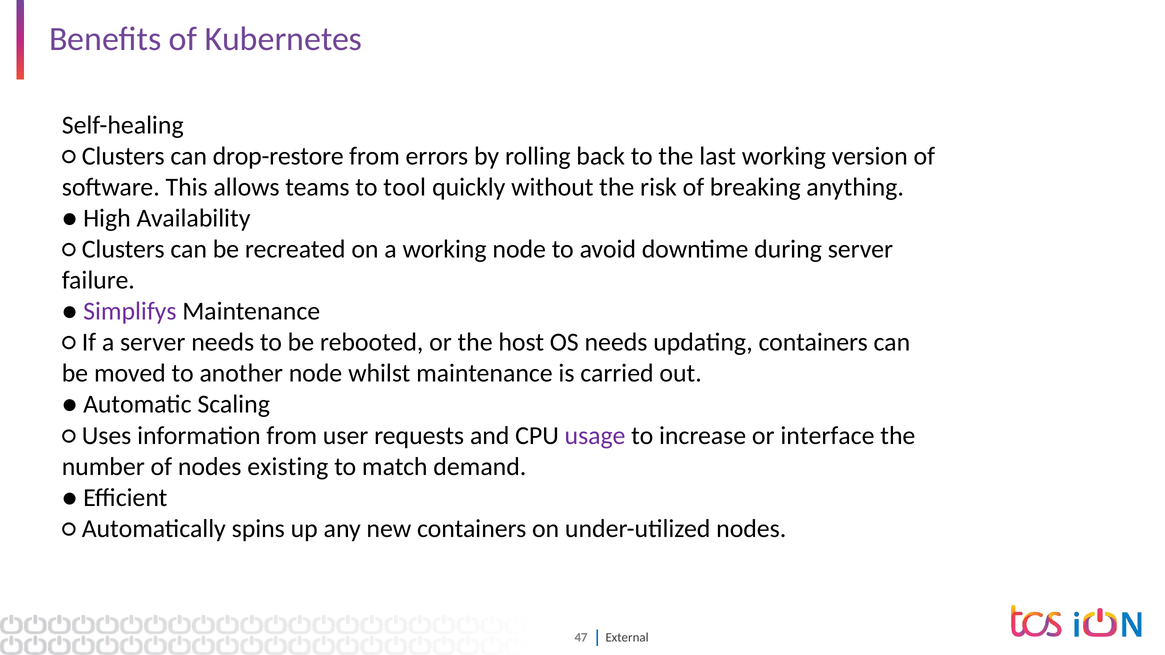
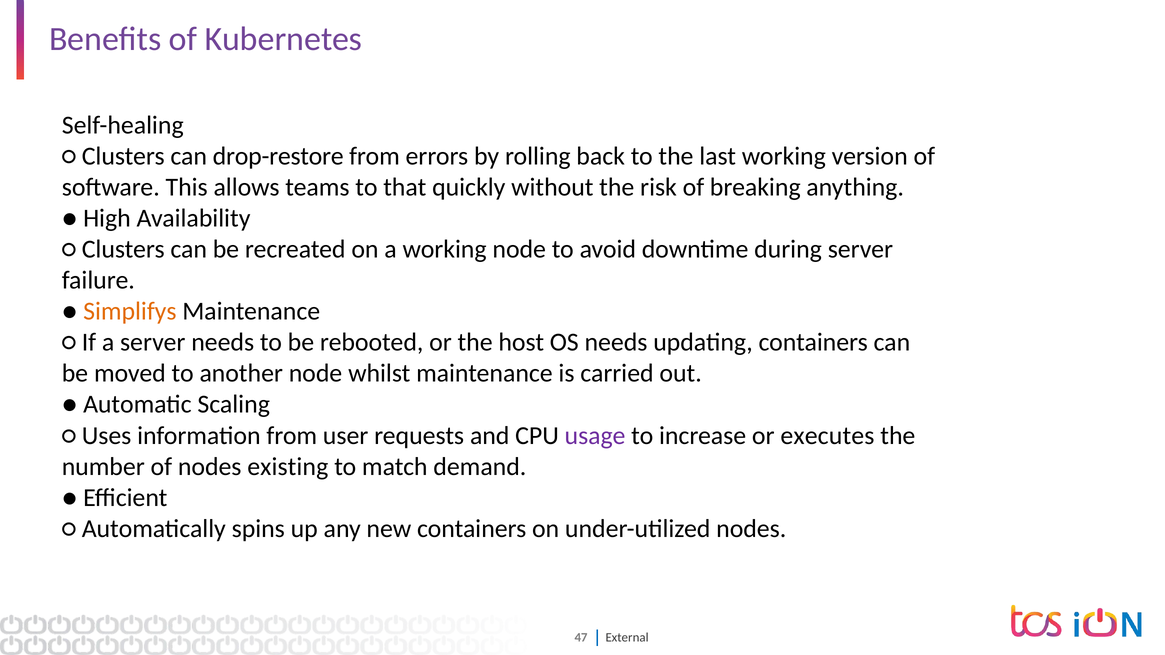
tool: tool -> that
Simplifys colour: purple -> orange
interface: interface -> executes
